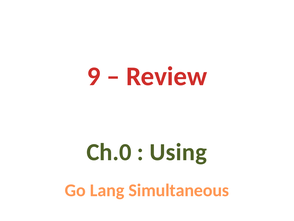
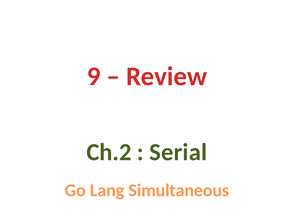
Ch.0: Ch.0 -> Ch.2
Using: Using -> Serial
